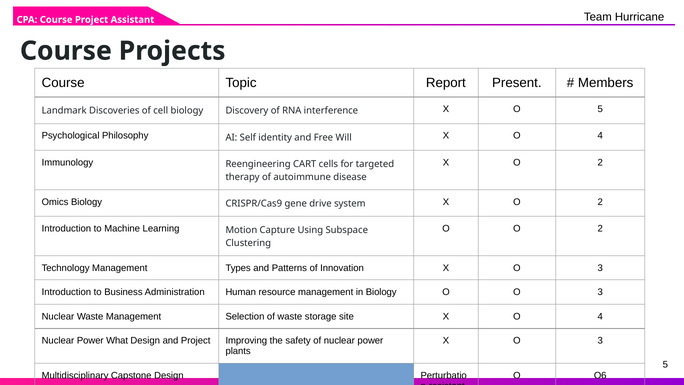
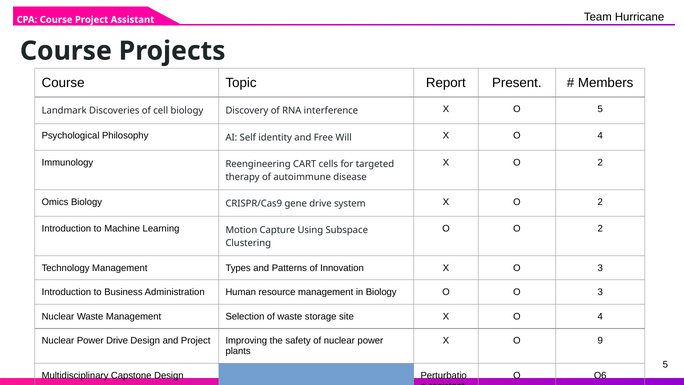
Power What: What -> Drive
3 at (600, 341): 3 -> 9
